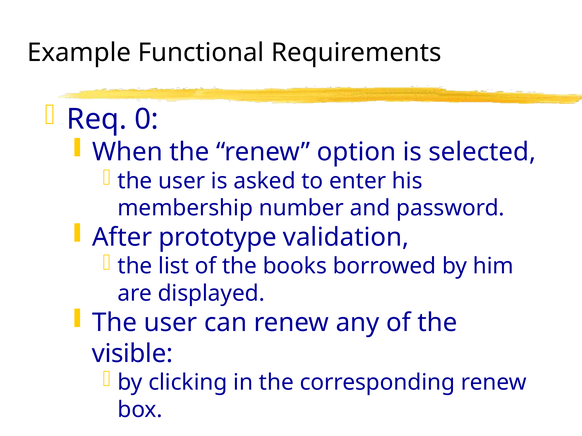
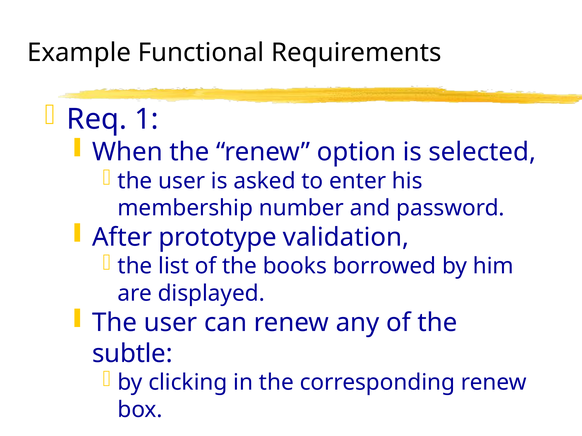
0: 0 -> 1
visible: visible -> subtle
